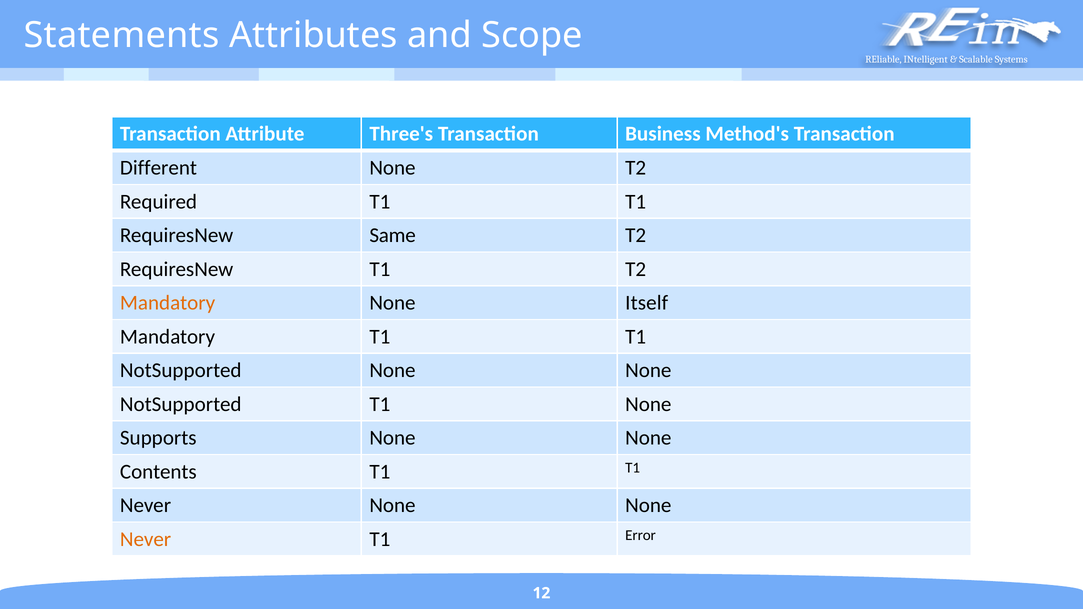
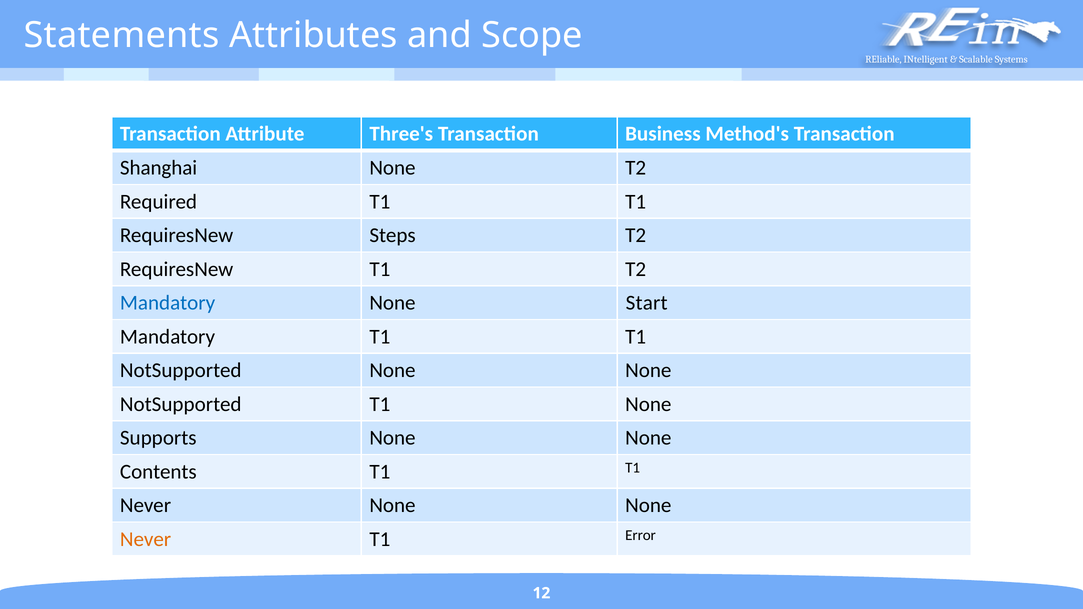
Different: Different -> Shanghai
Same: Same -> Steps
Mandatory at (168, 303) colour: orange -> blue
Itself: Itself -> Start
